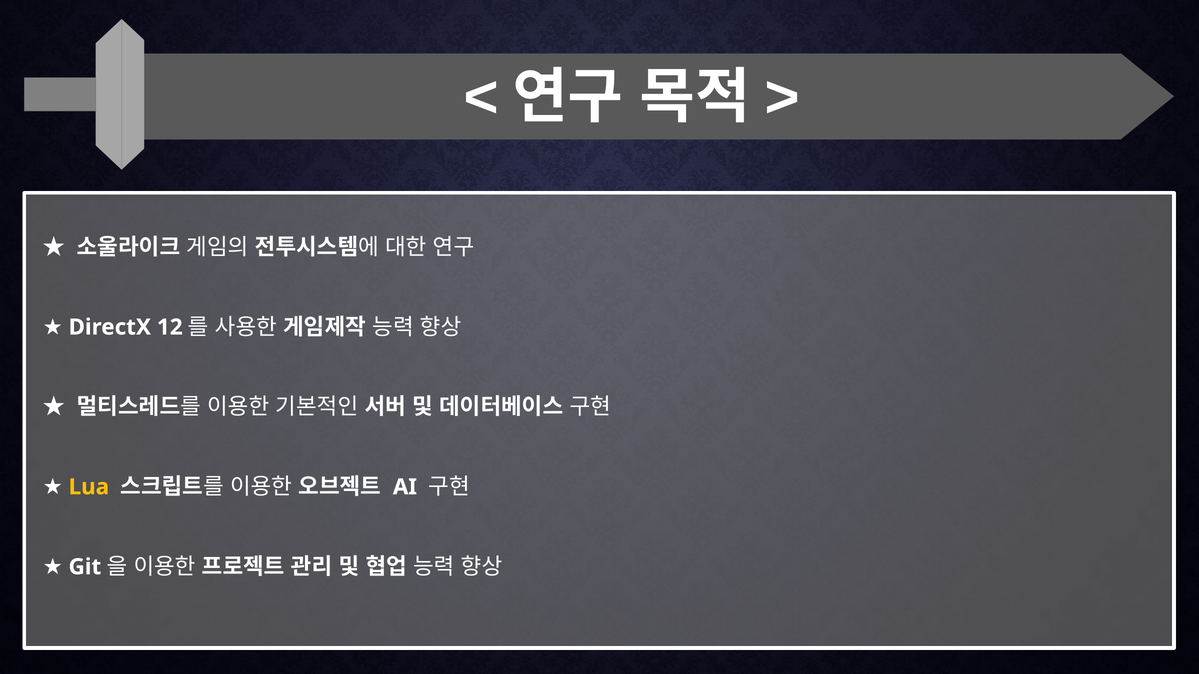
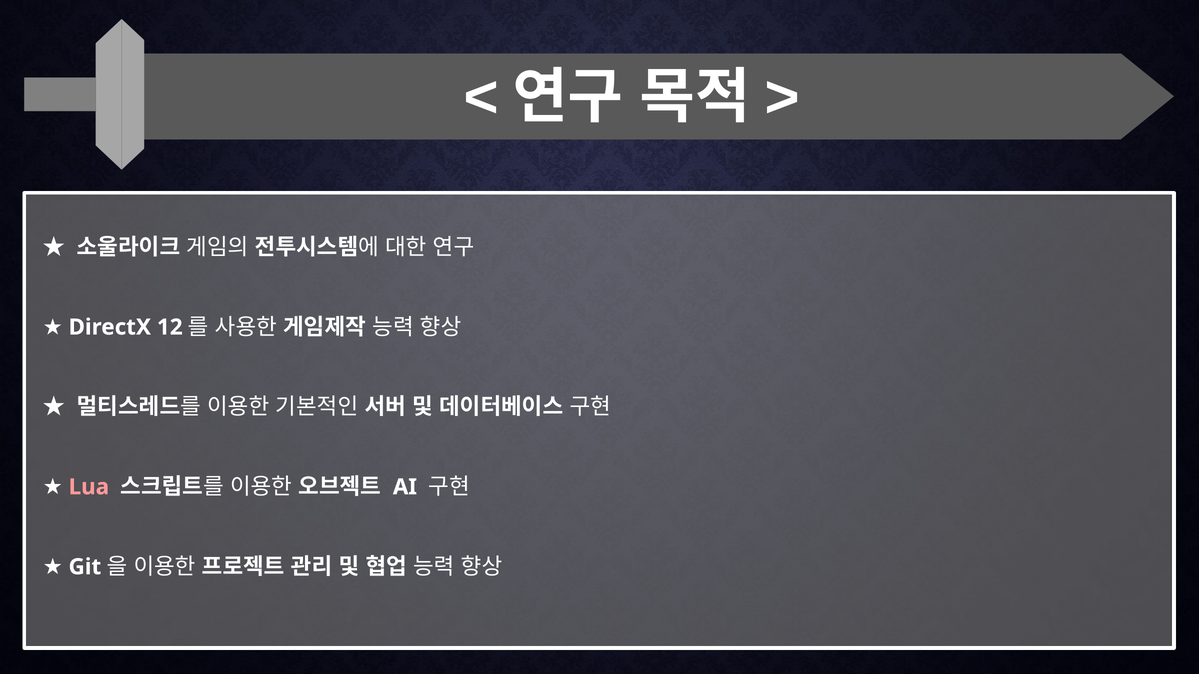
Lua colour: yellow -> pink
